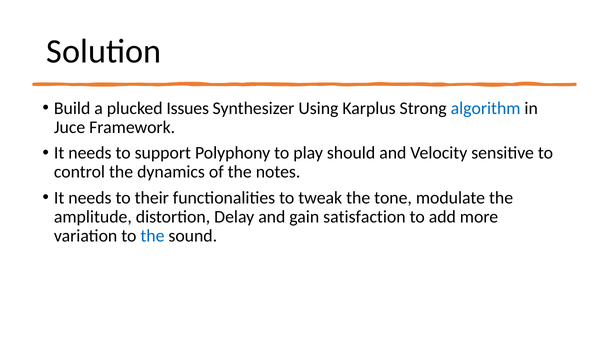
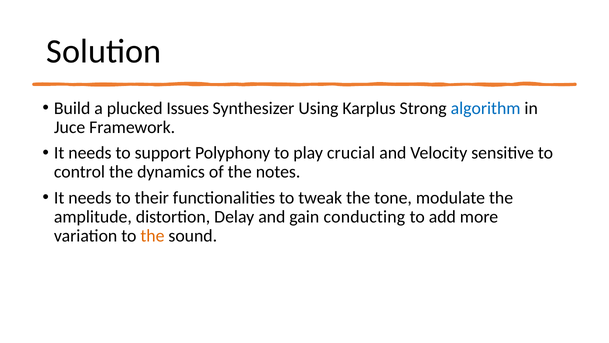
should: should -> crucial
satisfaction: satisfaction -> conducting
the at (152, 236) colour: blue -> orange
